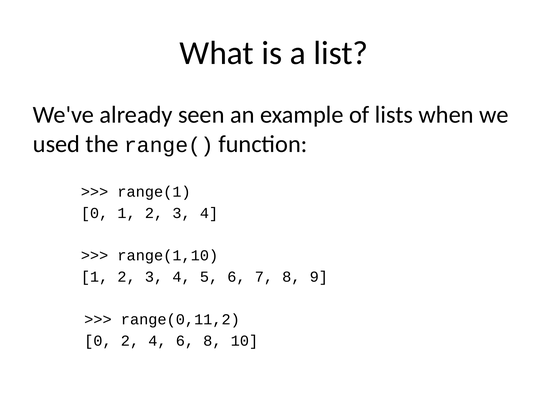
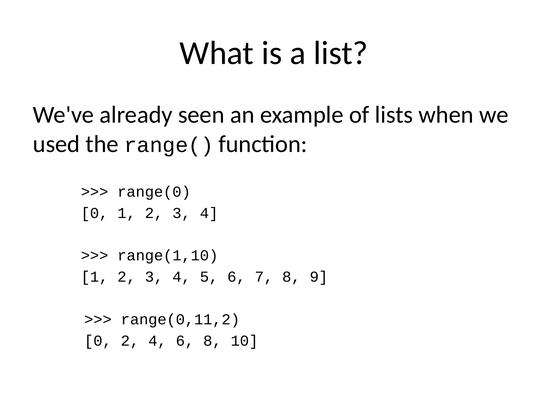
range(1: range(1 -> range(0
